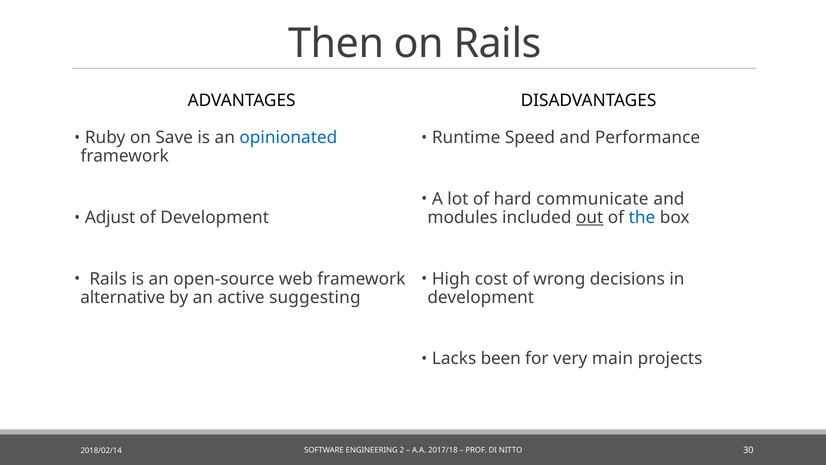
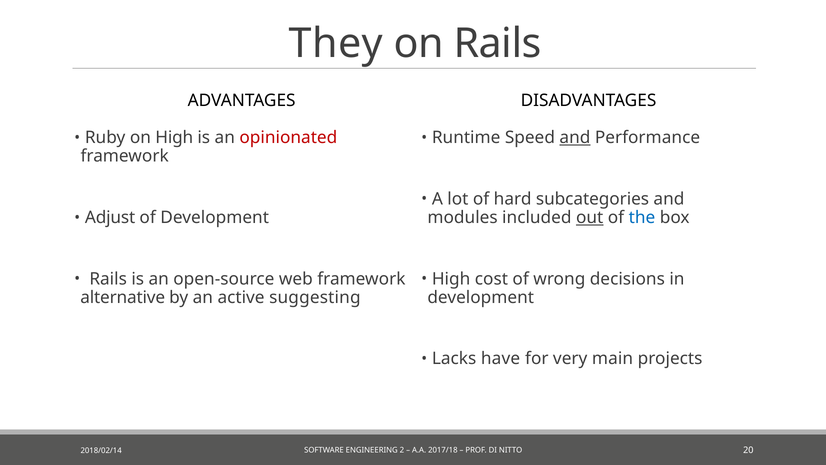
Then: Then -> They
on Save: Save -> High
opinionated colour: blue -> red
and at (575, 138) underline: none -> present
communicate: communicate -> subcategories
been: been -> have
30: 30 -> 20
